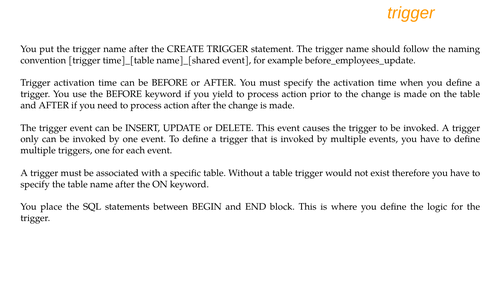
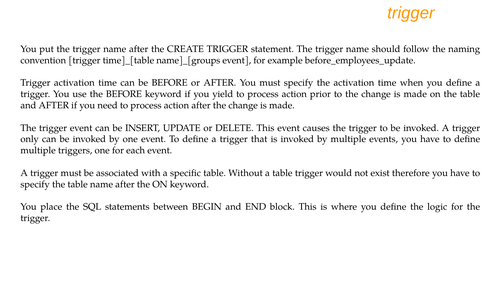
name]_[shared: name]_[shared -> name]_[groups
